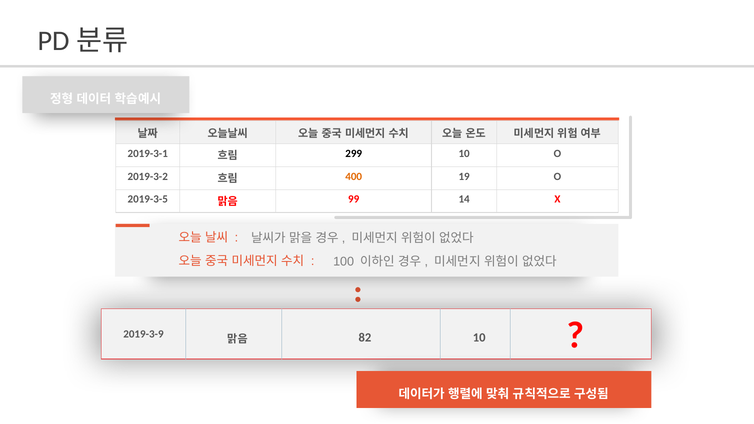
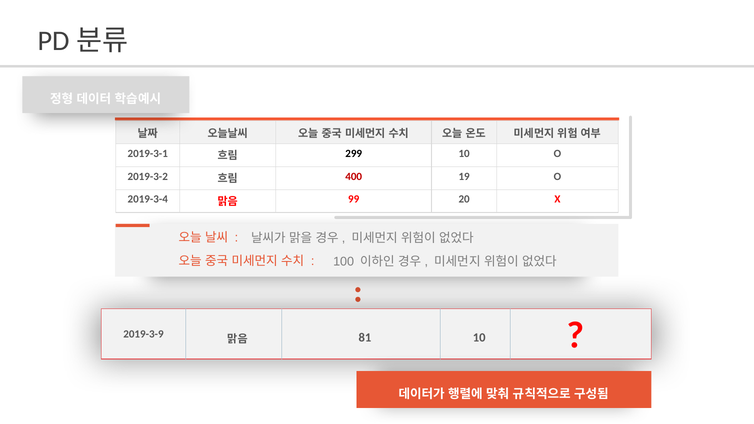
400 colour: orange -> red
2019-3-5: 2019-3-5 -> 2019-3-4
14: 14 -> 20
82: 82 -> 81
